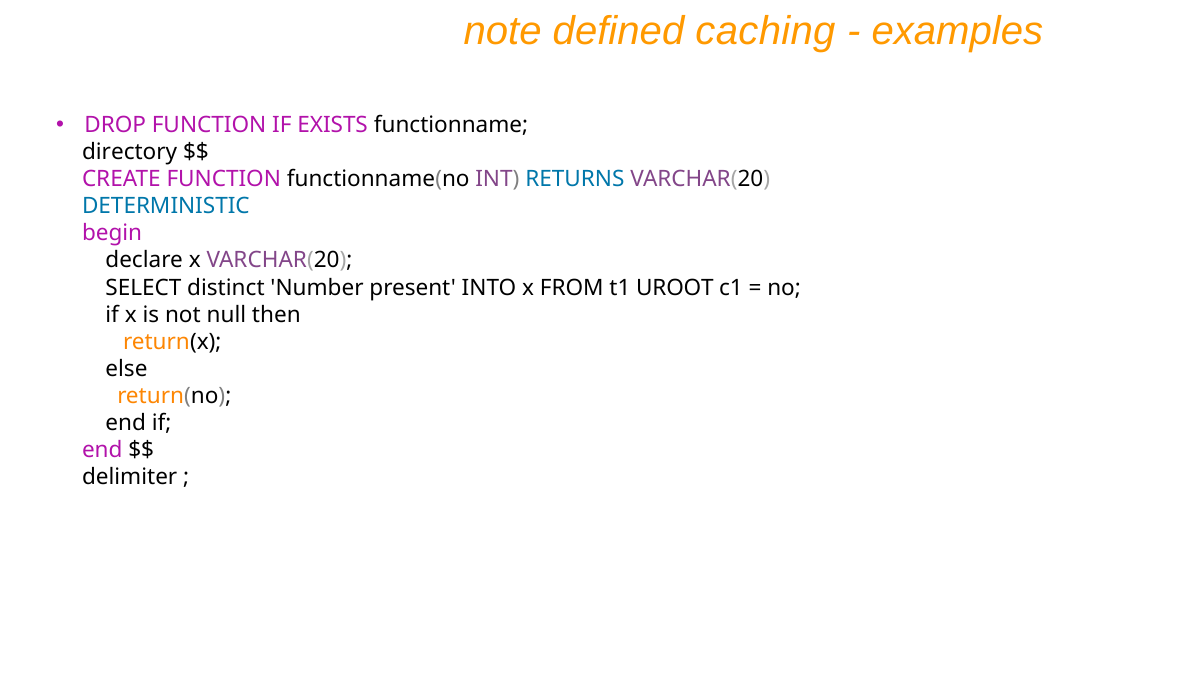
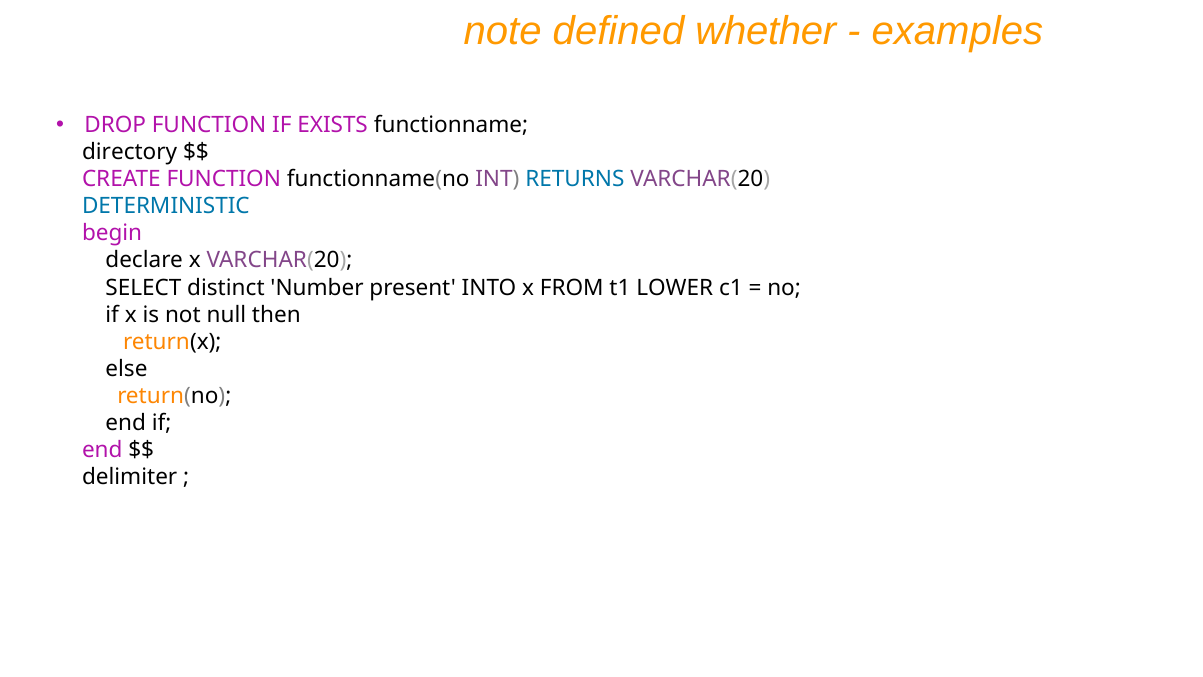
caching: caching -> whether
UROOT: UROOT -> LOWER
